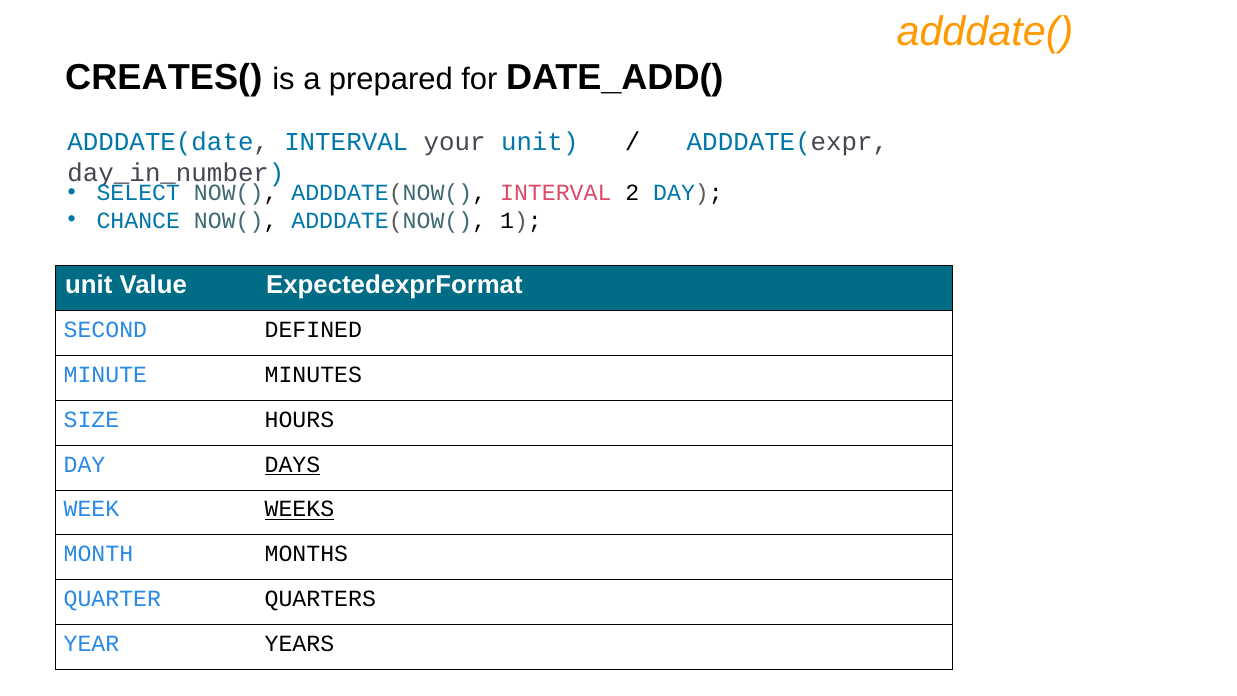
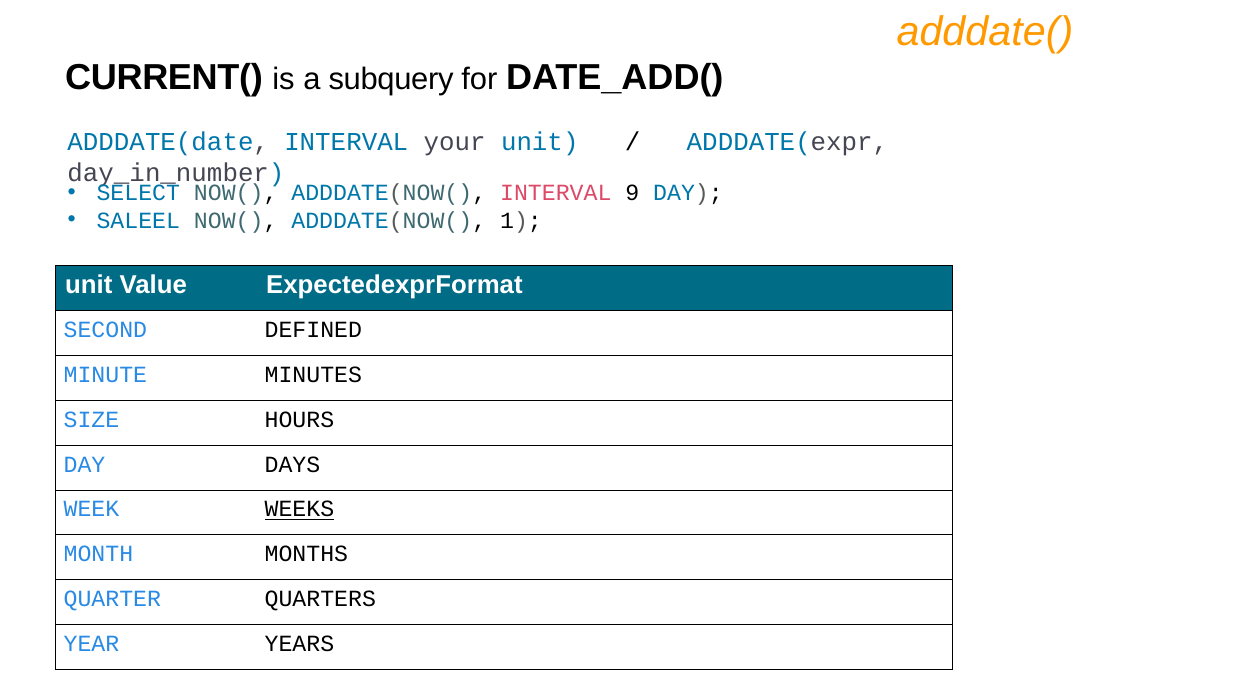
CREATES(: CREATES( -> CURRENT(
prepared: prepared -> subquery
2: 2 -> 9
CHANCE: CHANCE -> SALEEL
DAYS underline: present -> none
